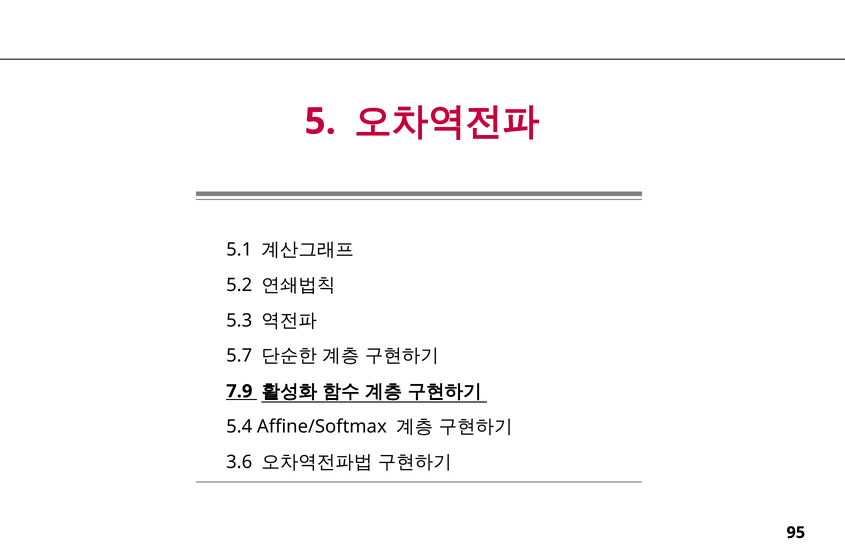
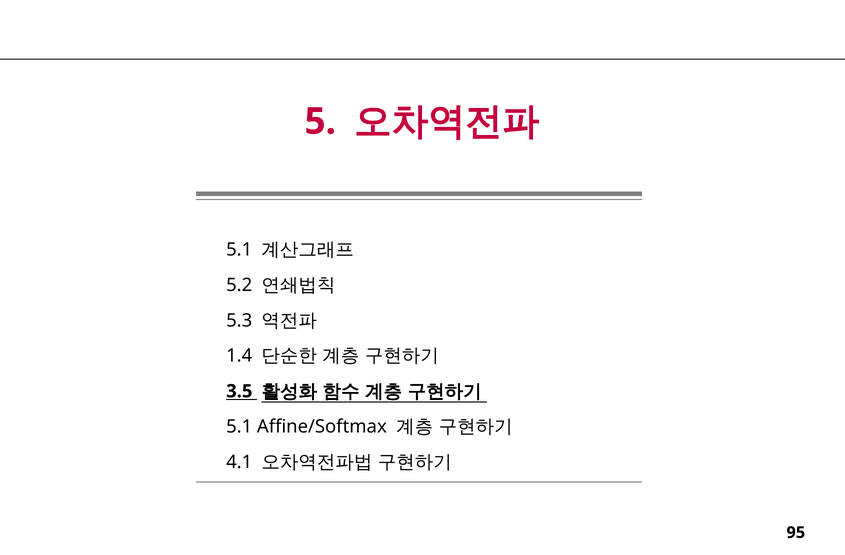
5.7: 5.7 -> 1.4
7.9: 7.9 -> 3.5
5.4 at (239, 427): 5.4 -> 5.1
3.6: 3.6 -> 4.1
